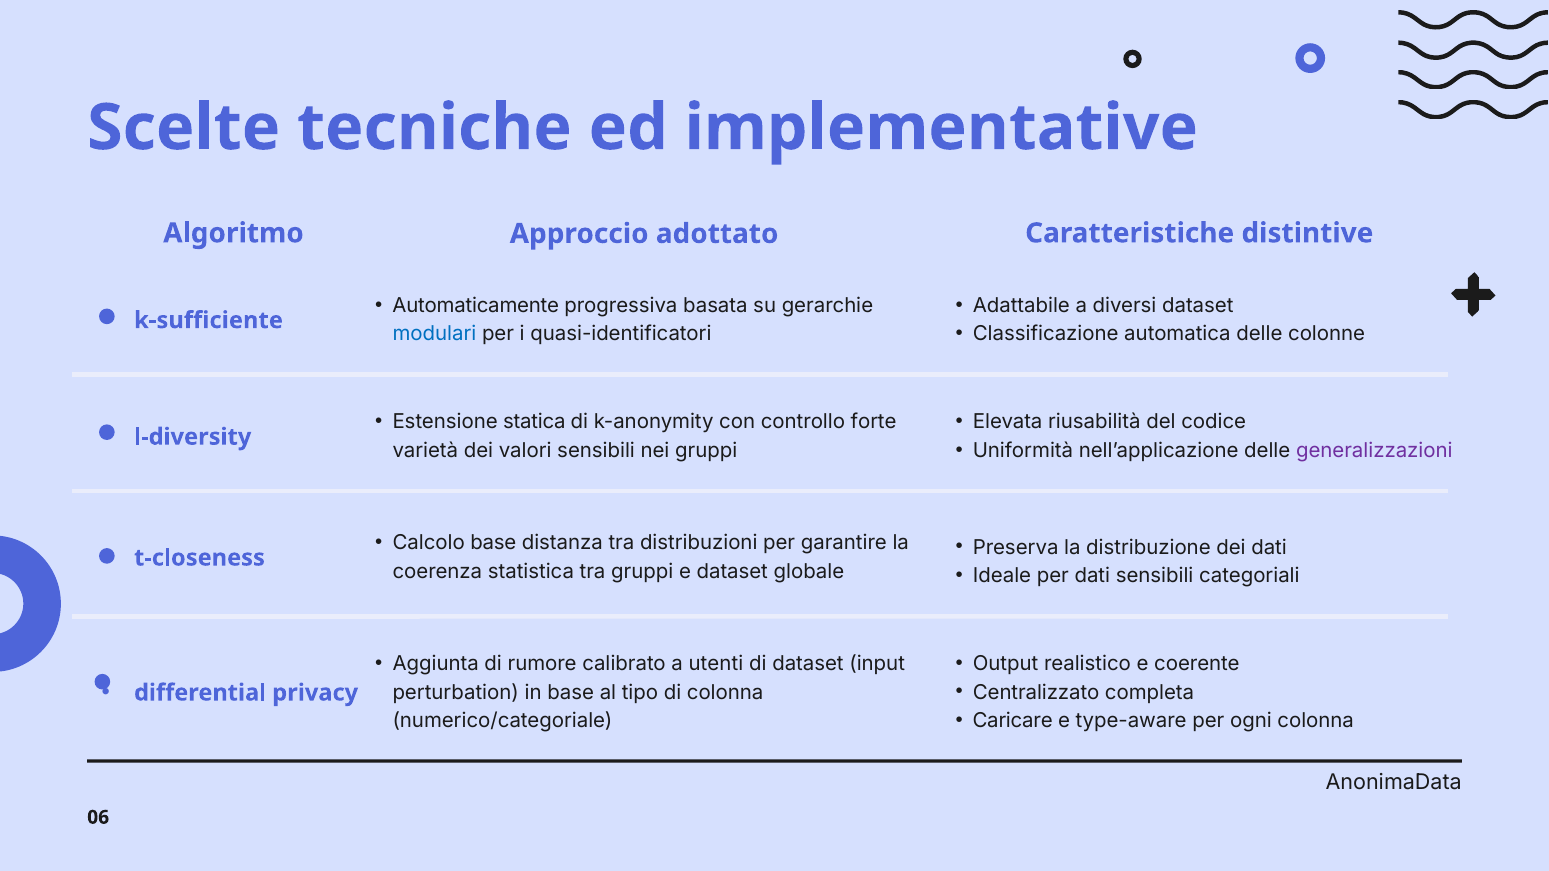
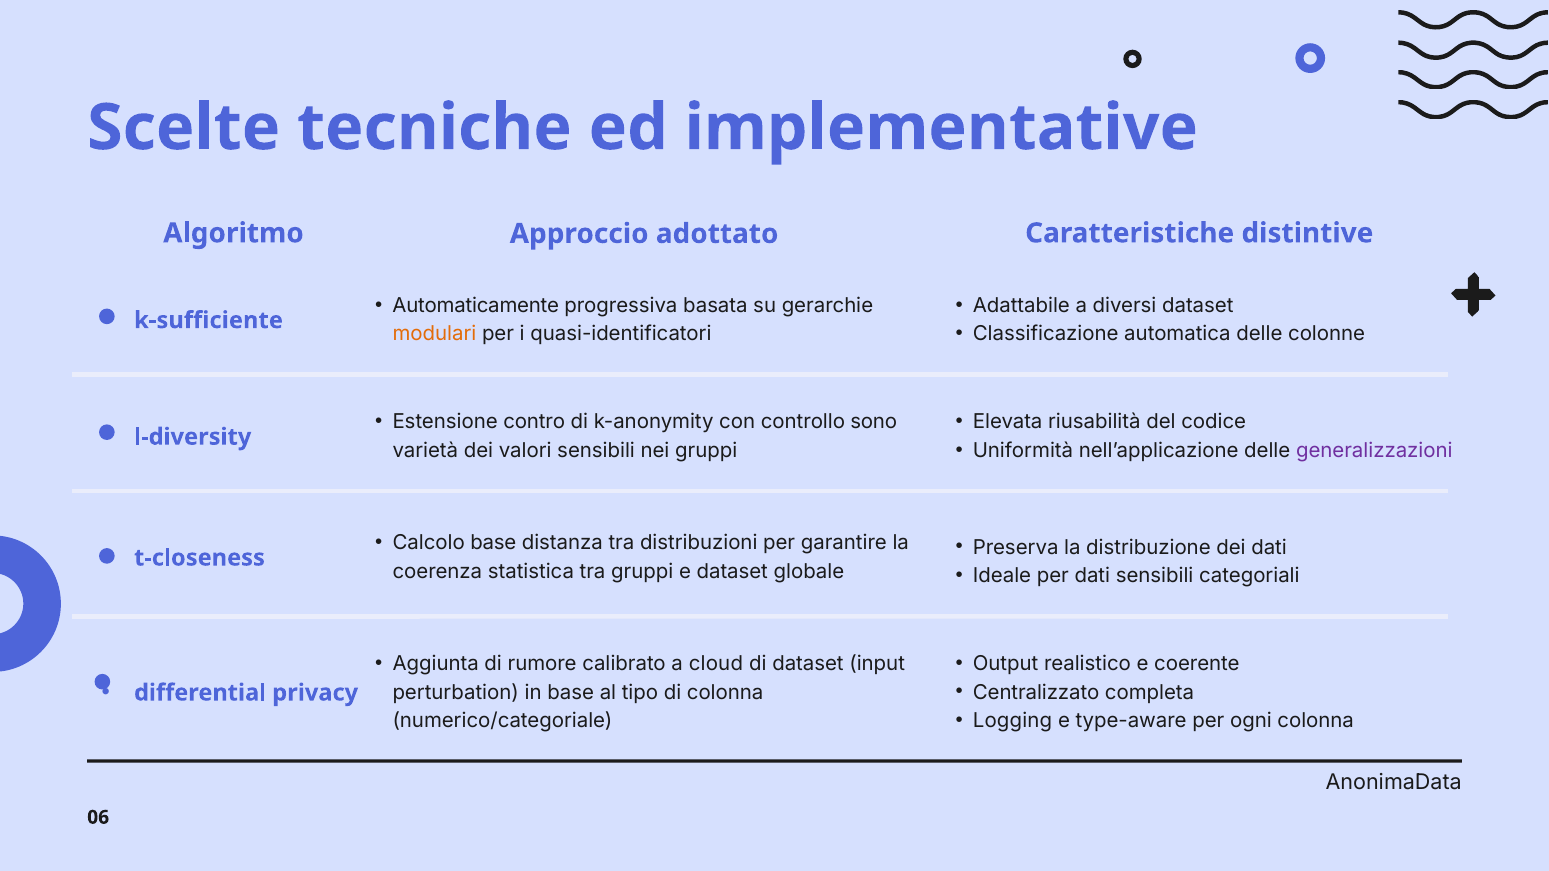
modulari colour: blue -> orange
statica: statica -> contro
forte: forte -> sono
utenti: utenti -> cloud
Caricare: Caricare -> Logging
